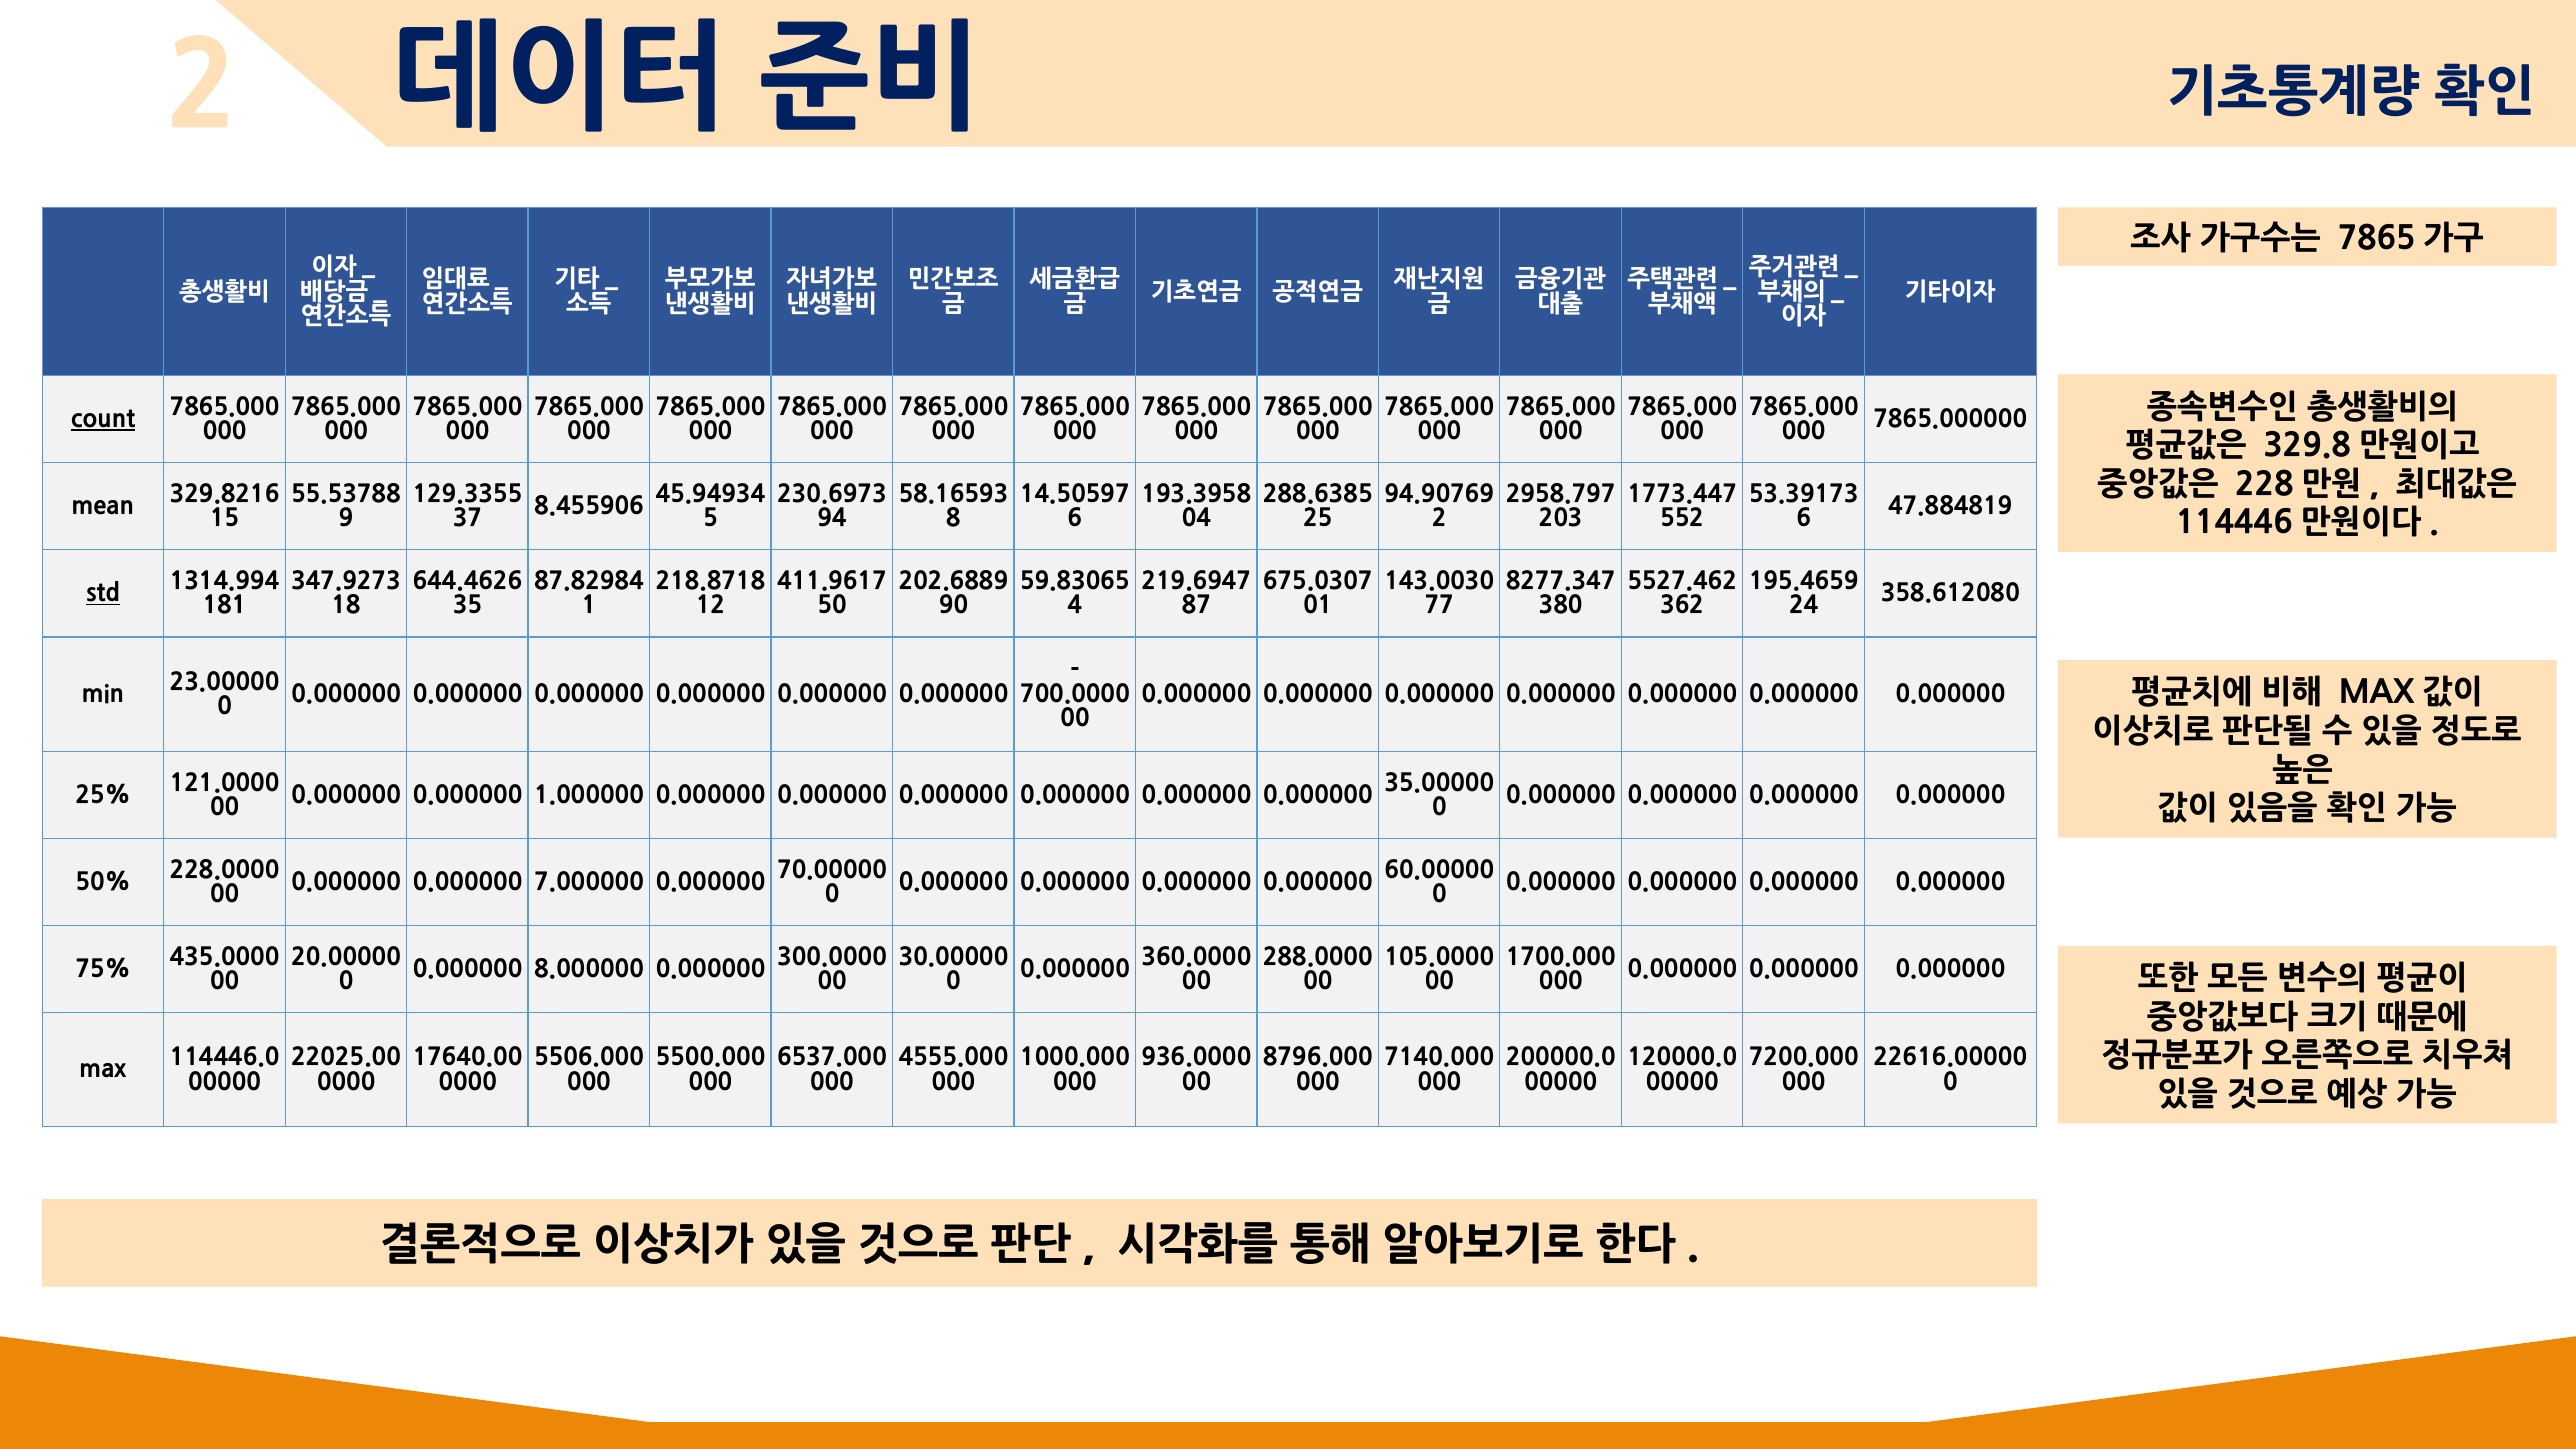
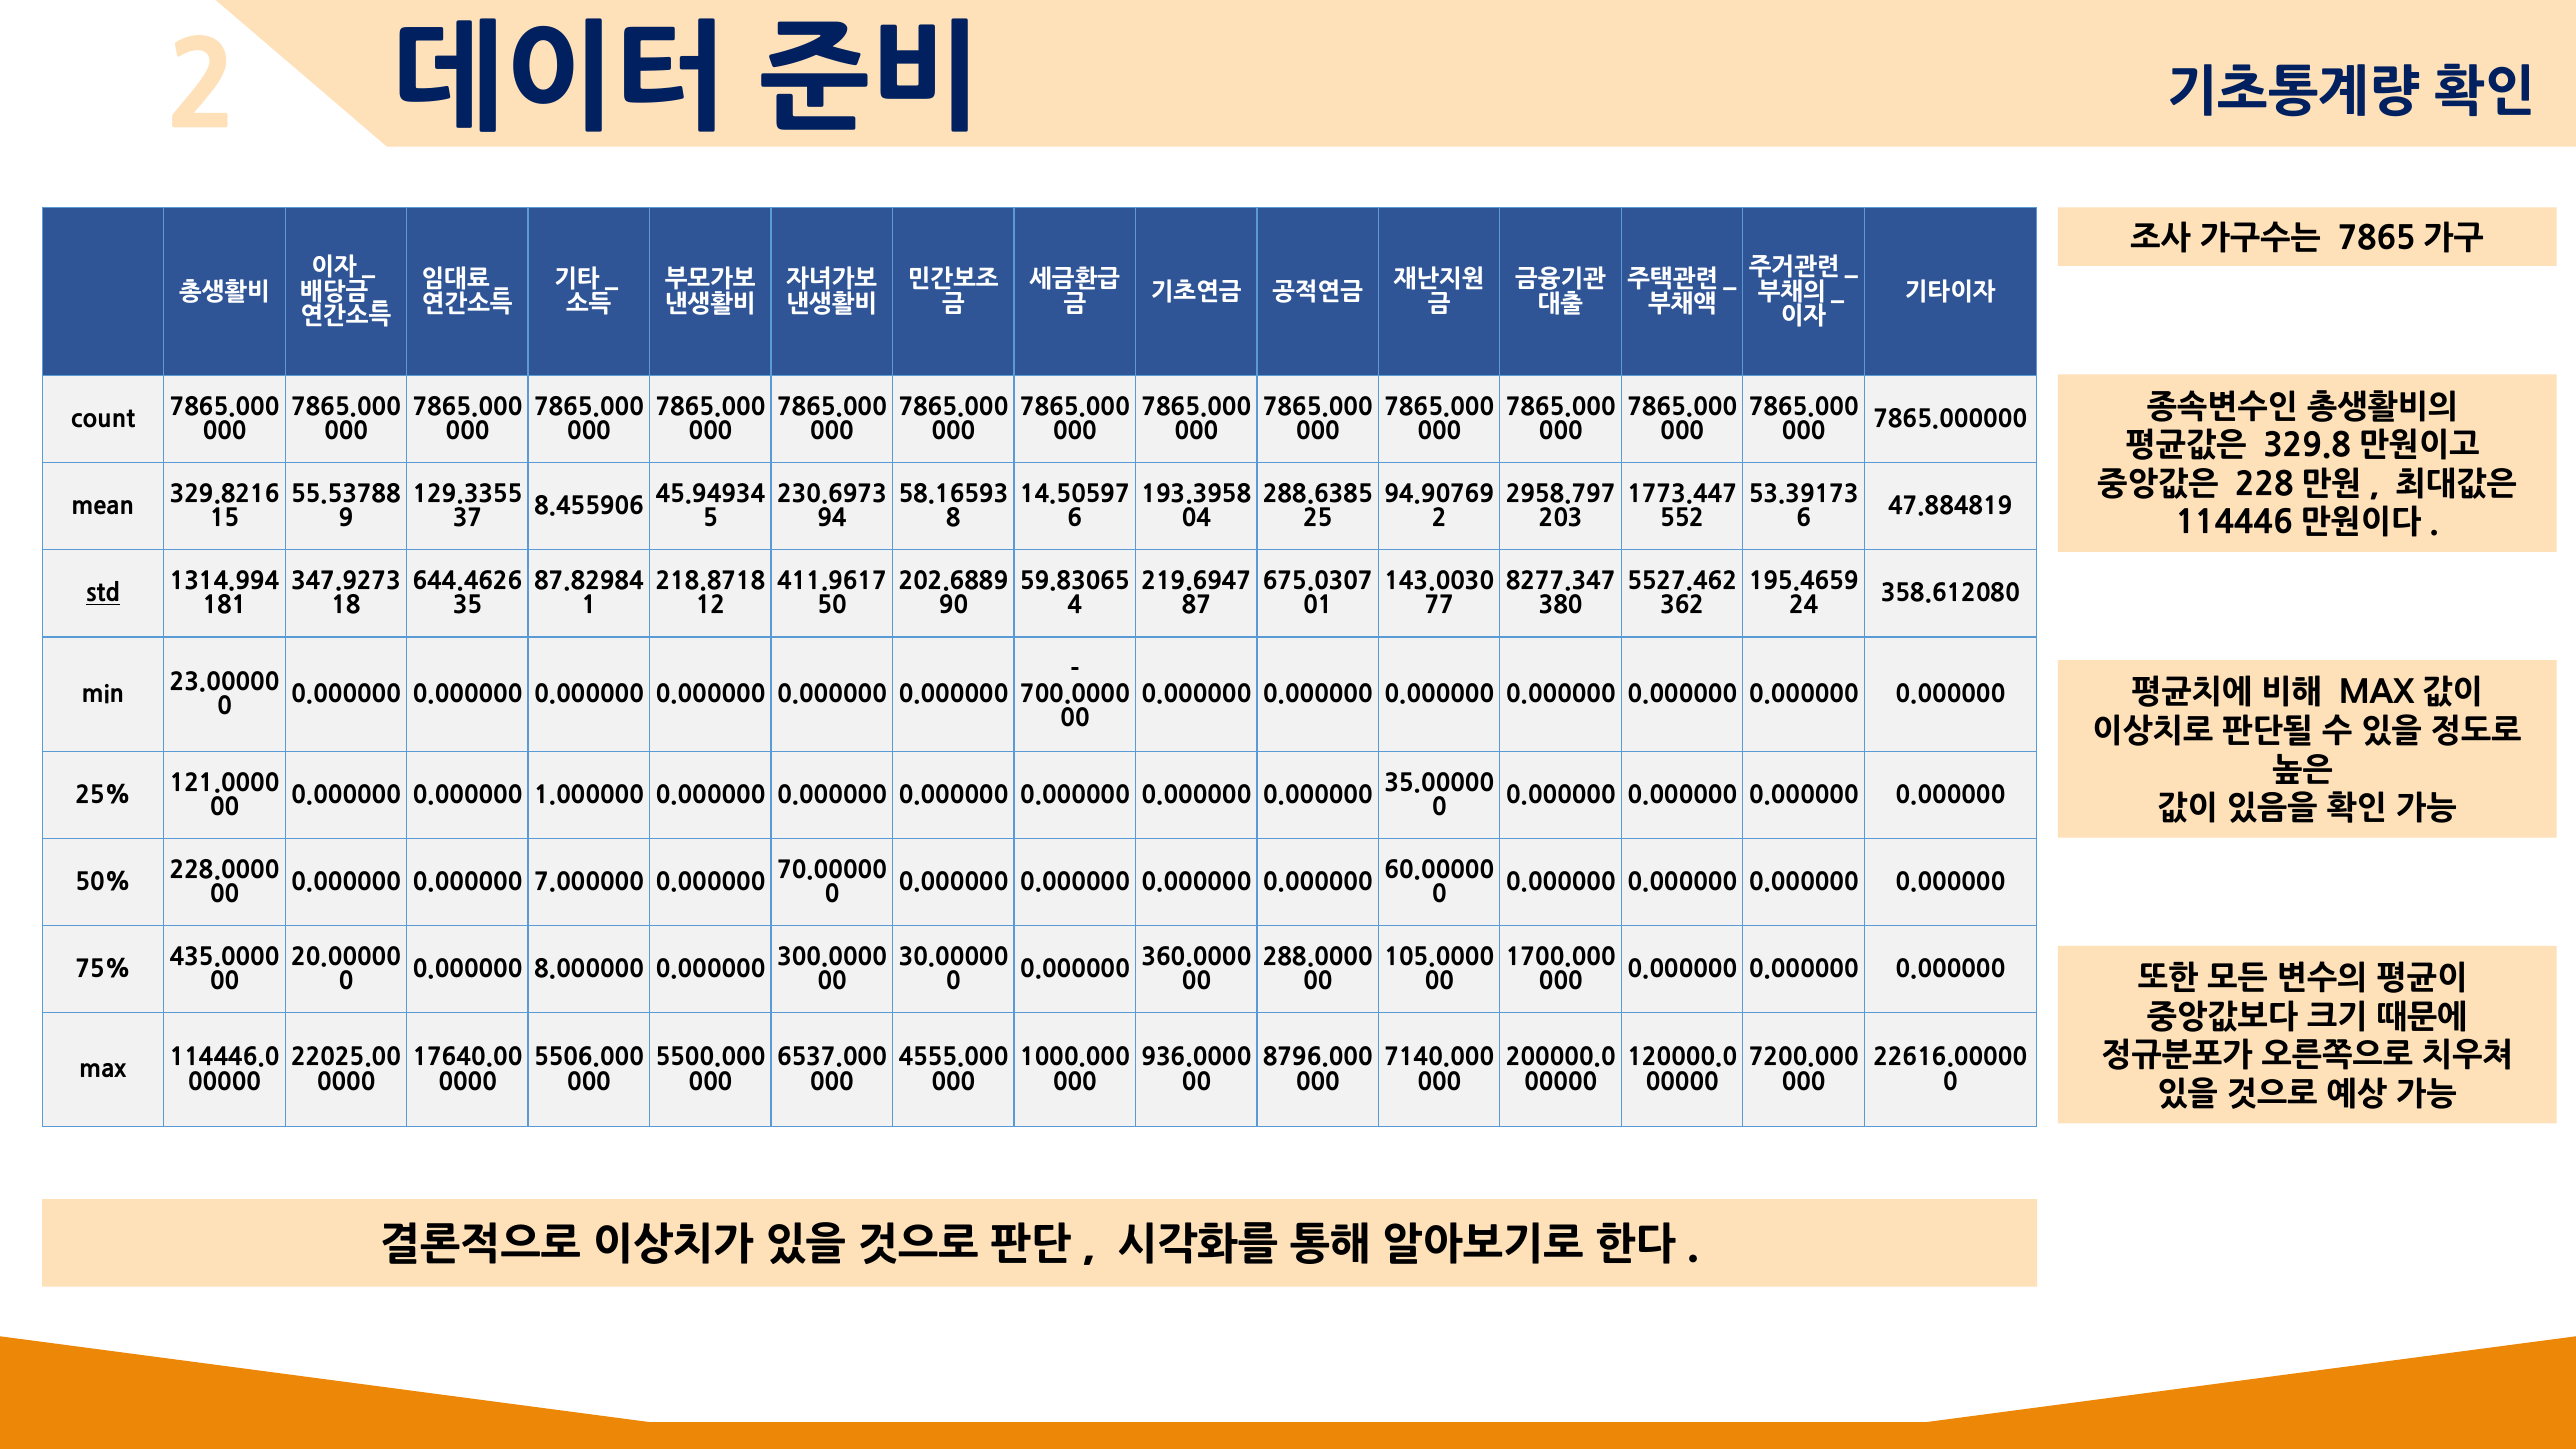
count underline: present -> none
